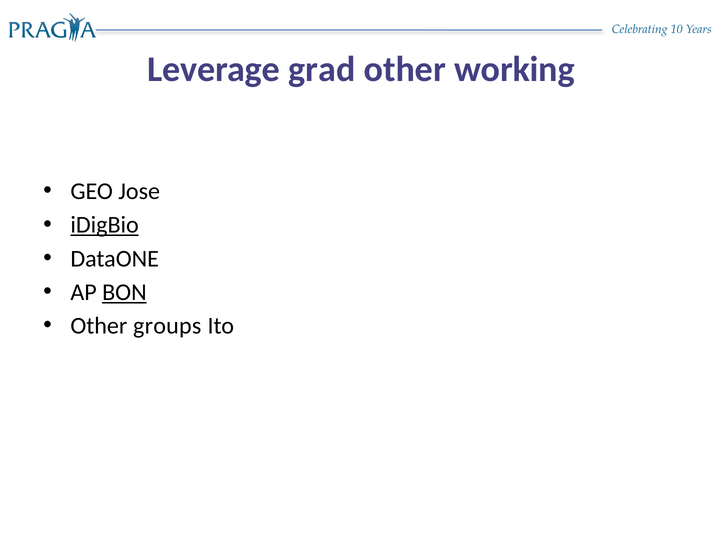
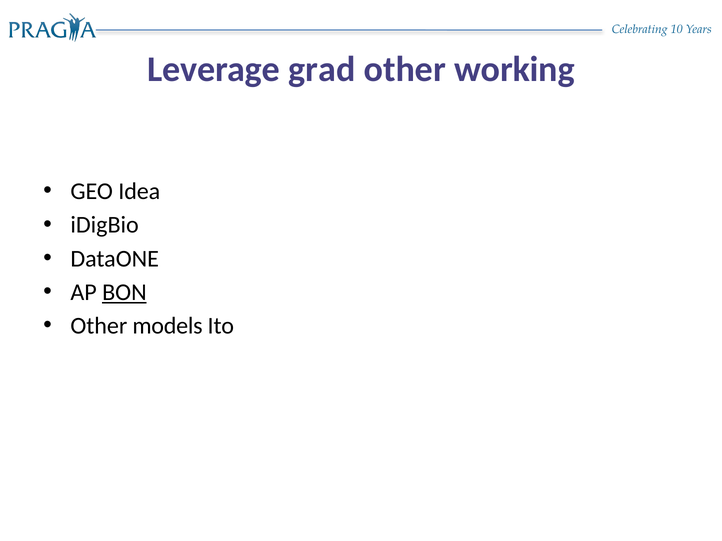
Jose: Jose -> Idea
iDigBio underline: present -> none
groups: groups -> models
